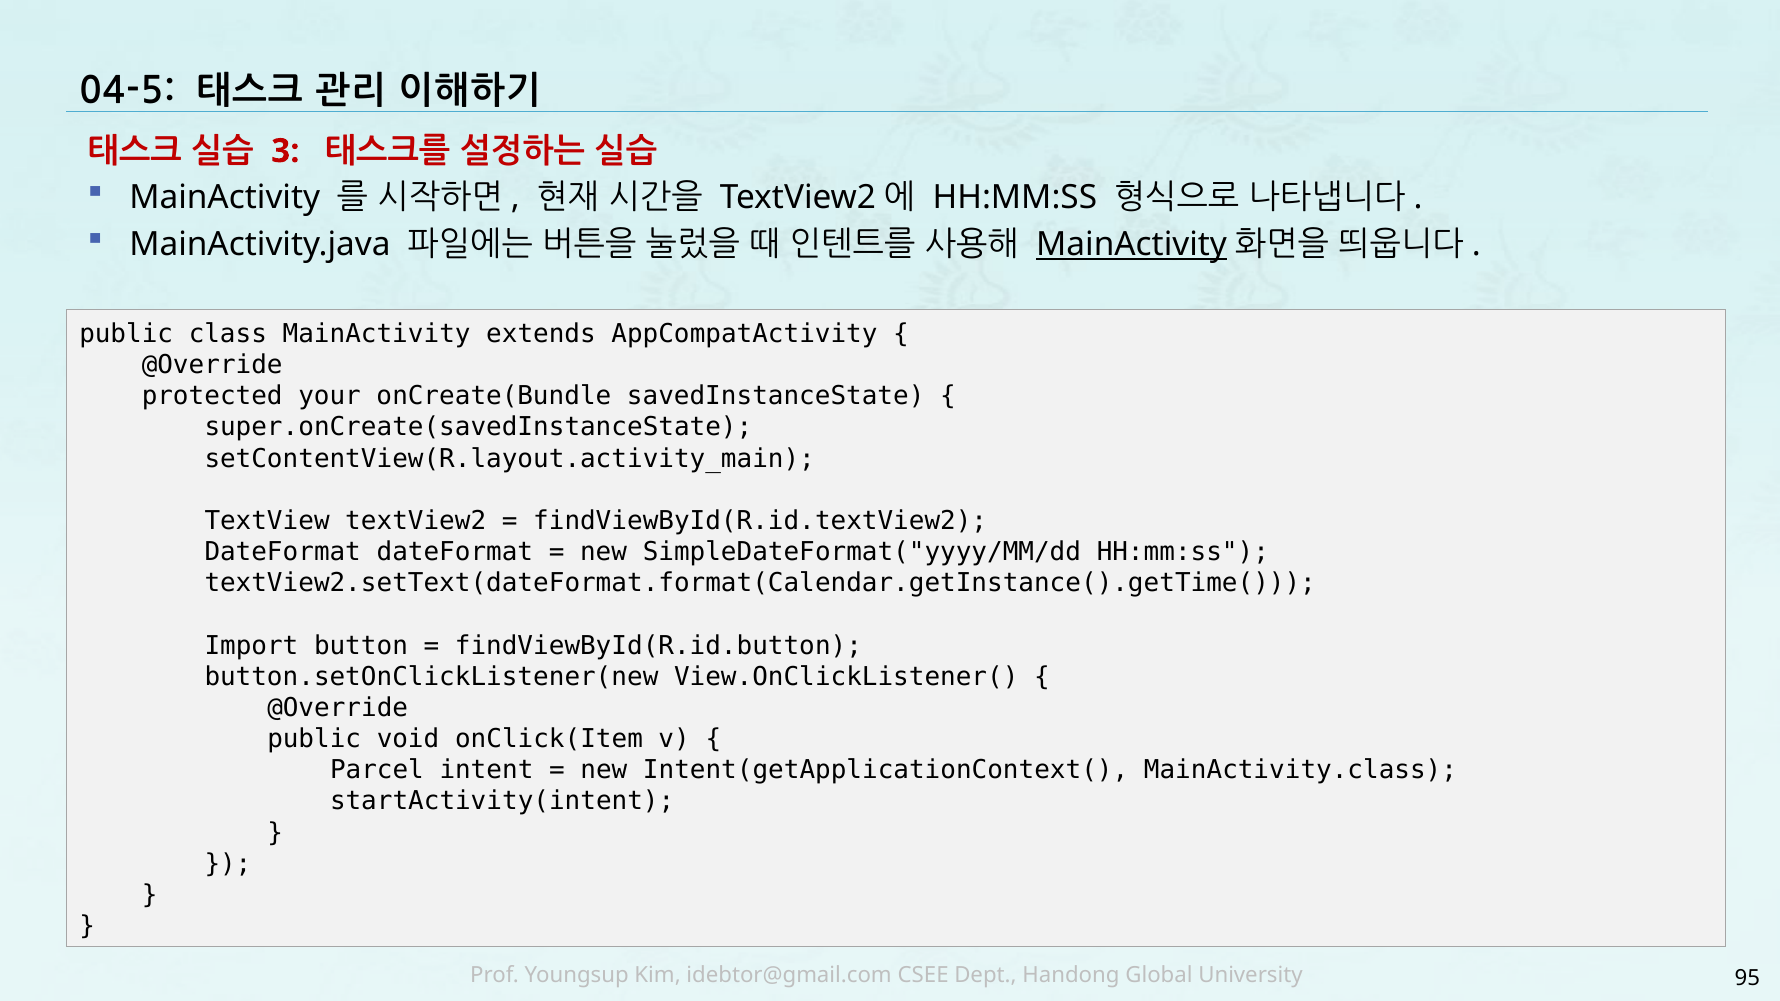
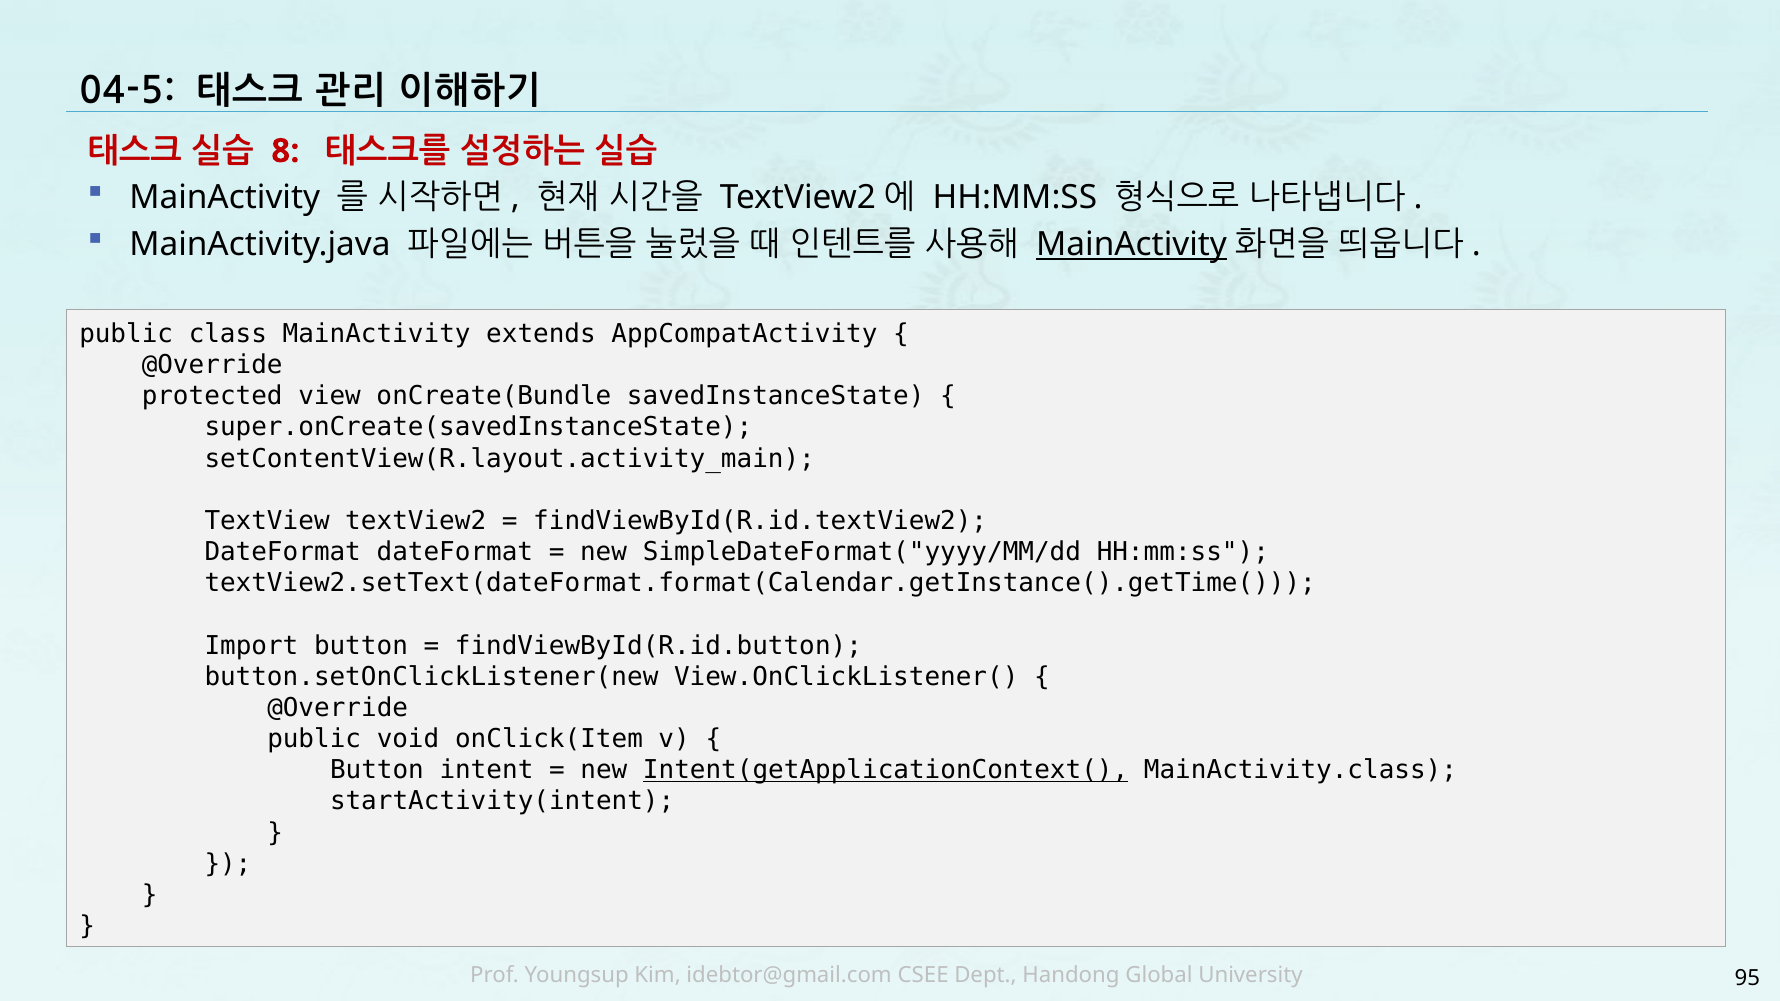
3: 3 -> 8
your: your -> view
Parcel at (377, 770): Parcel -> Button
Intent(getApplicationContext( underline: none -> present
